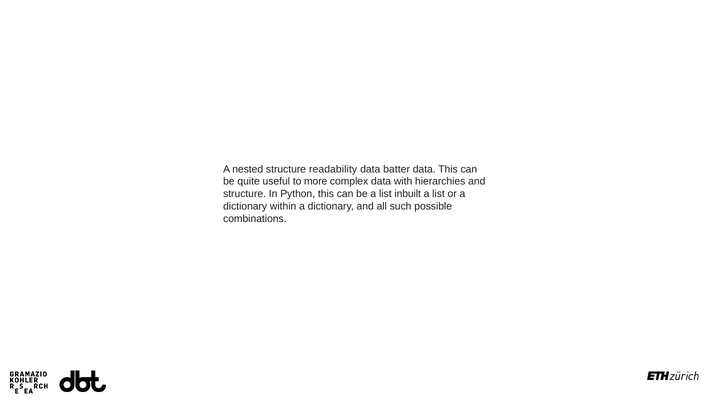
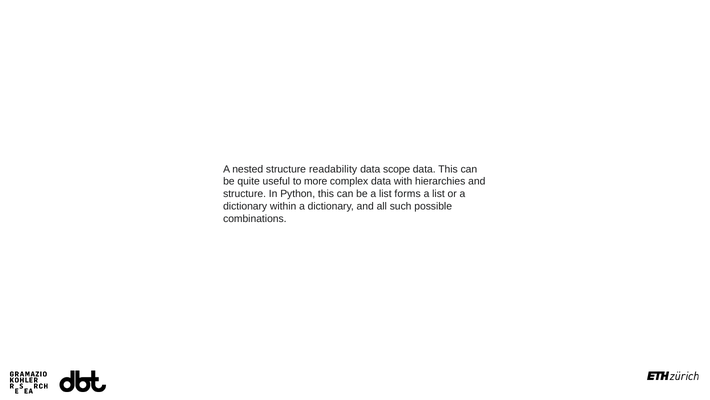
batter: batter -> scope
inbuilt: inbuilt -> forms
